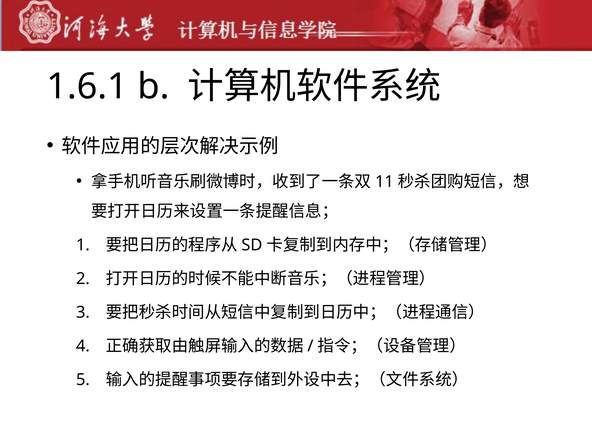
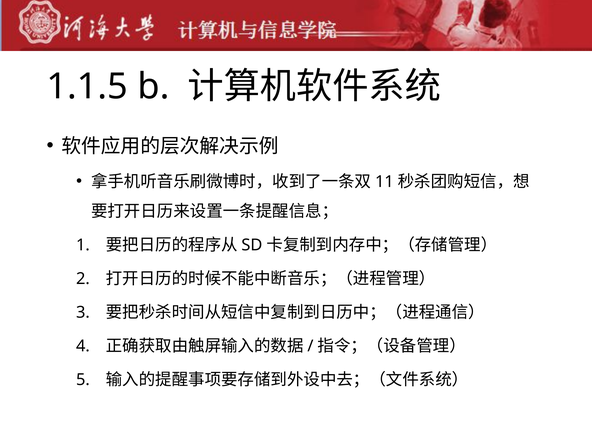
1.6.1: 1.6.1 -> 1.1.5
